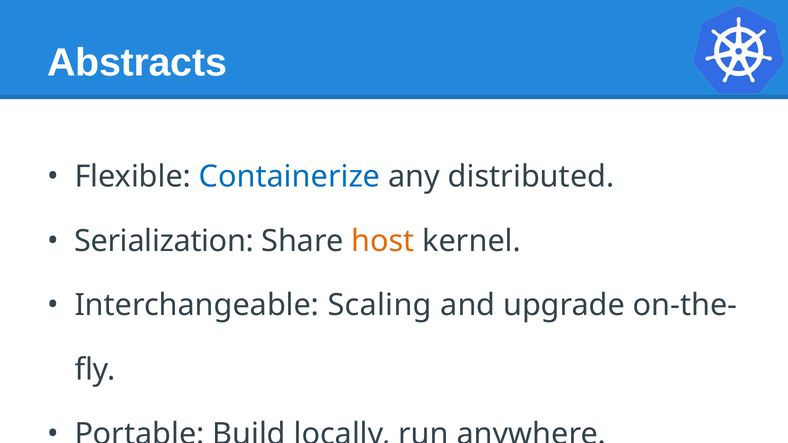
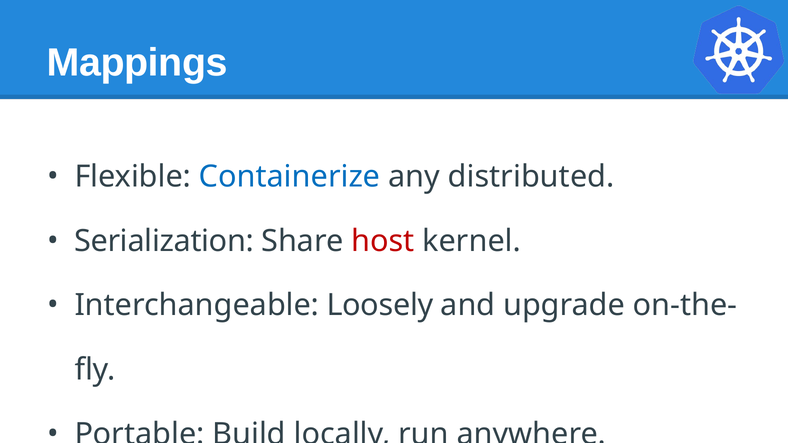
Abstracts: Abstracts -> Mappings
host colour: orange -> red
Scaling: Scaling -> Loosely
